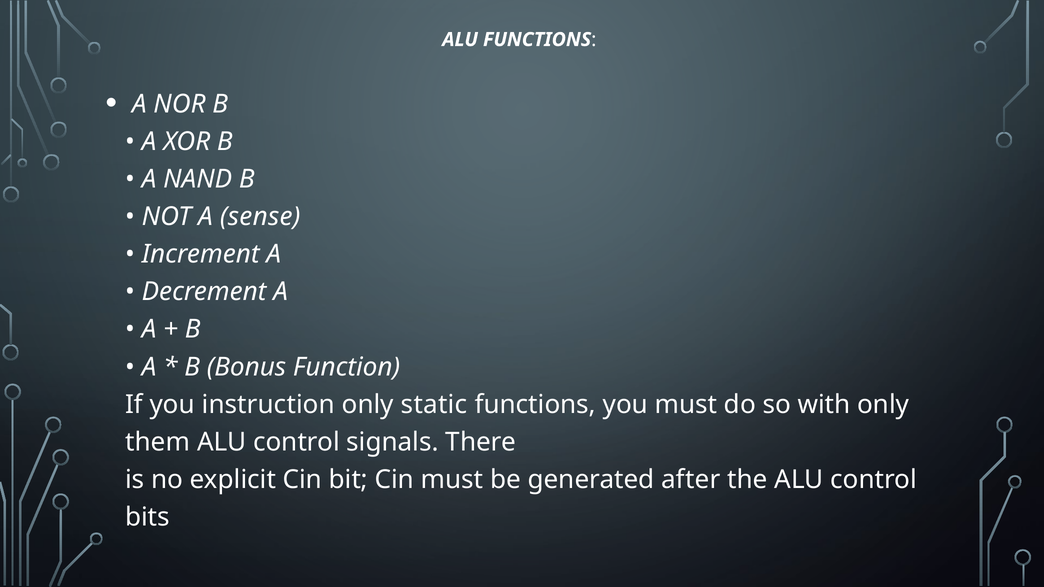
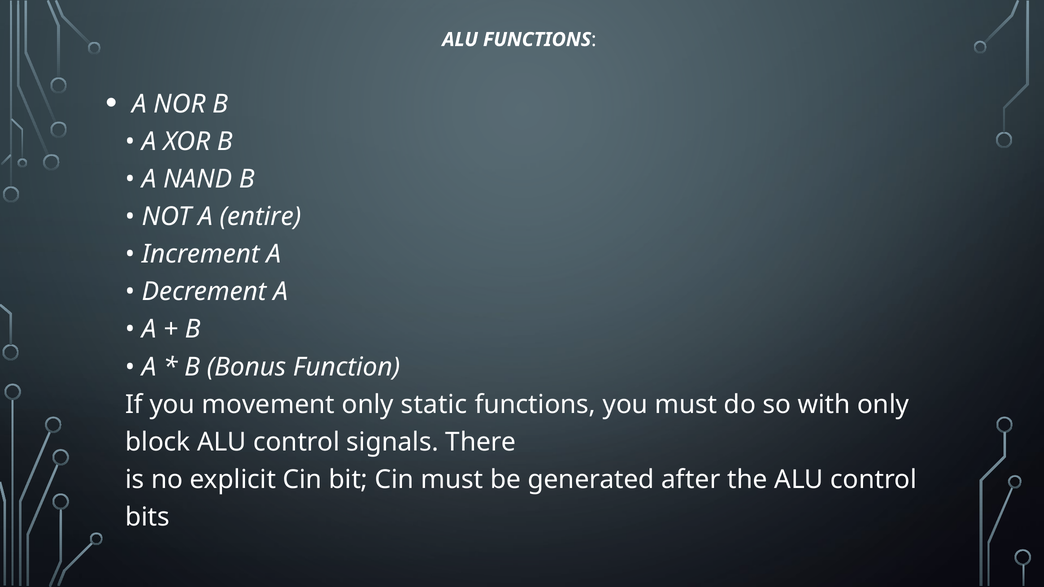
sense: sense -> entire
instruction: instruction -> movement
them: them -> block
